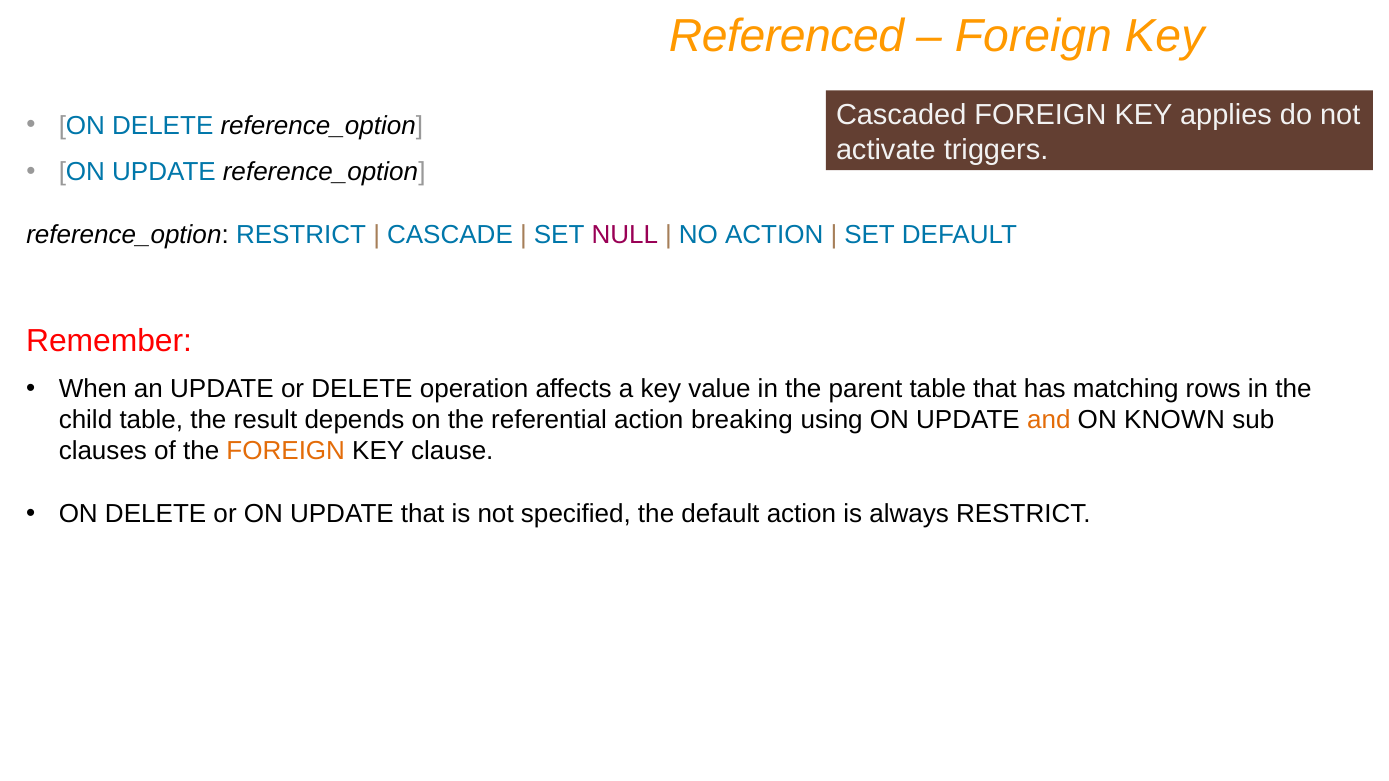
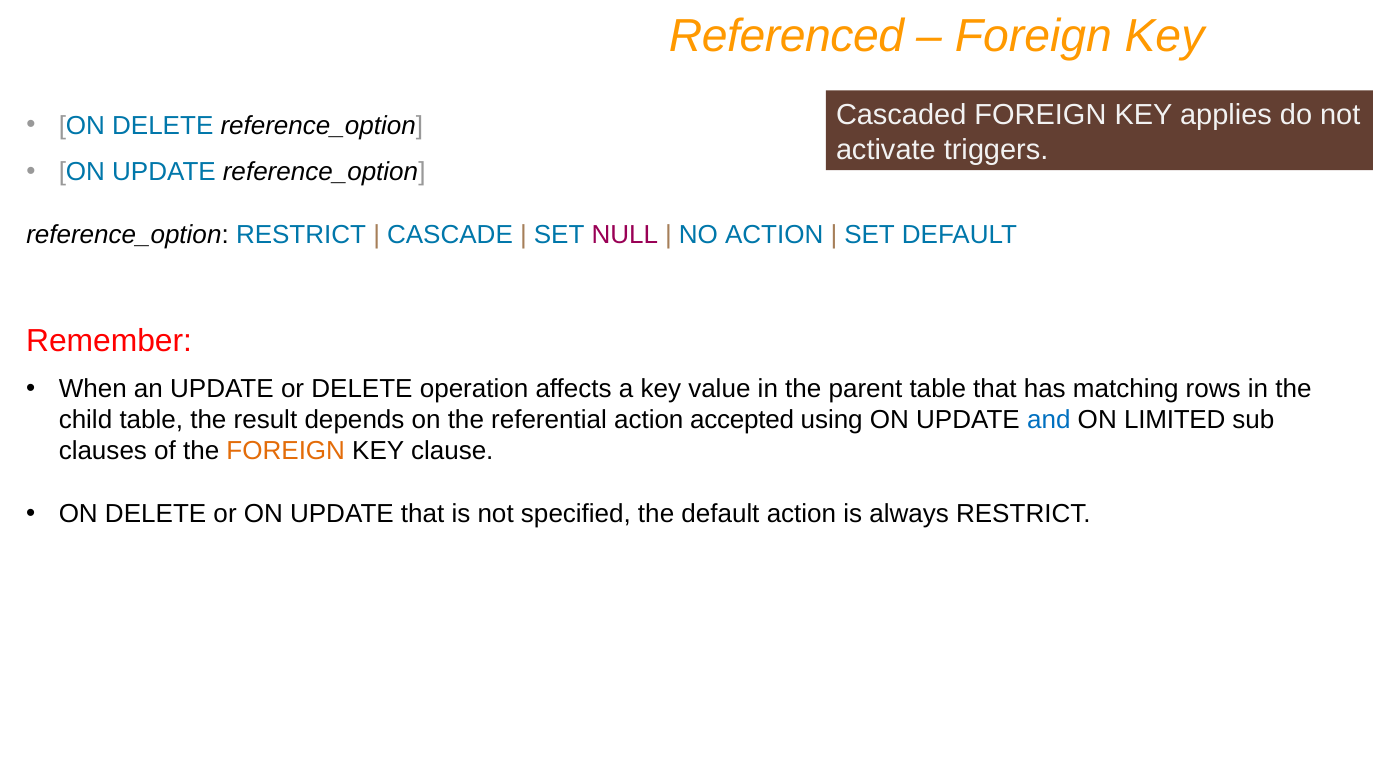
breaking: breaking -> accepted
and colour: orange -> blue
KNOWN: KNOWN -> LIMITED
